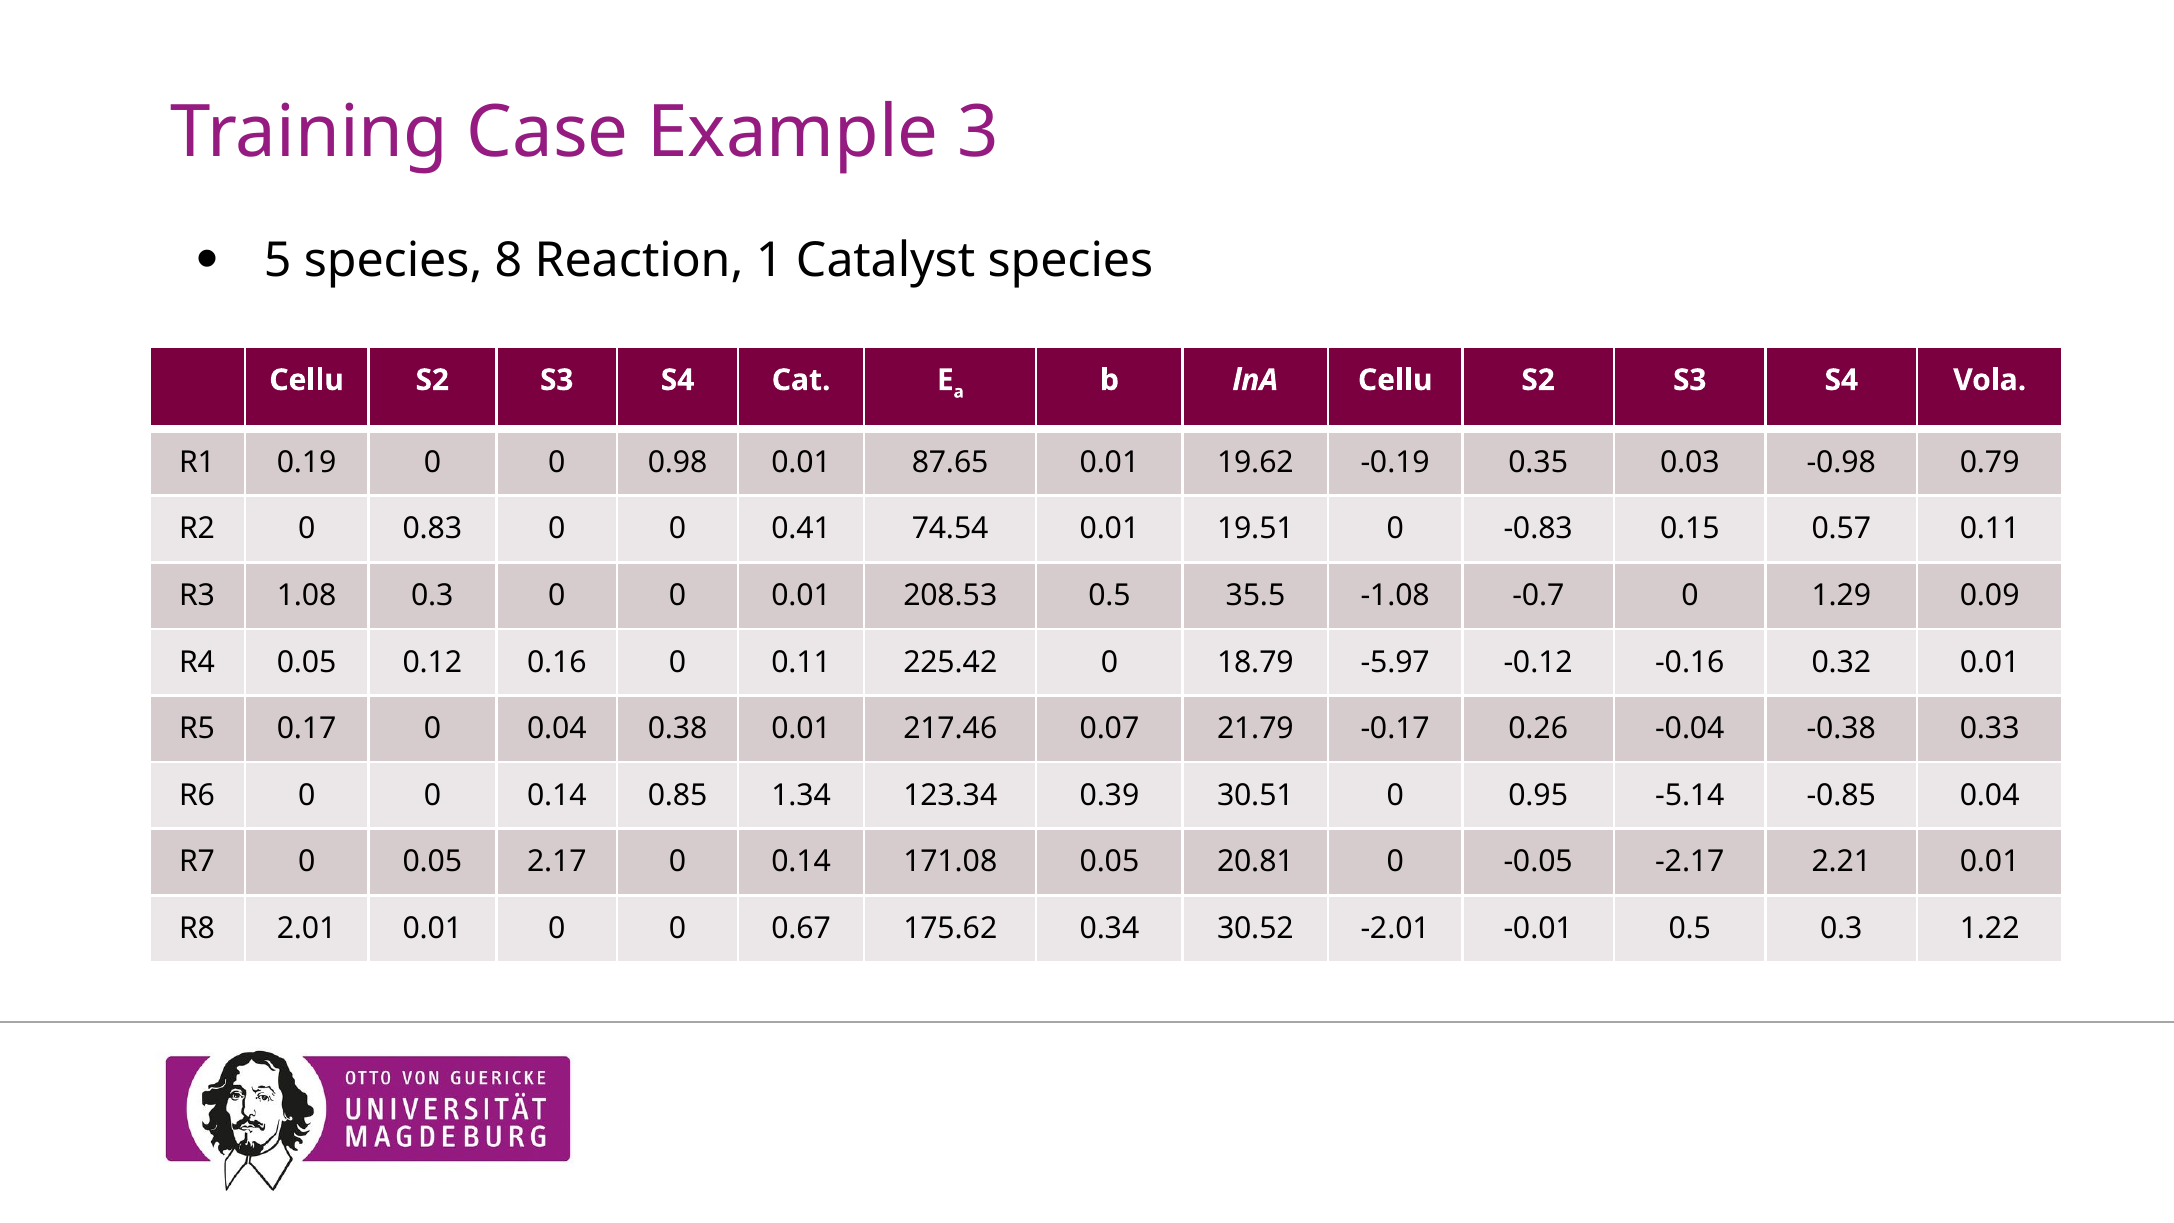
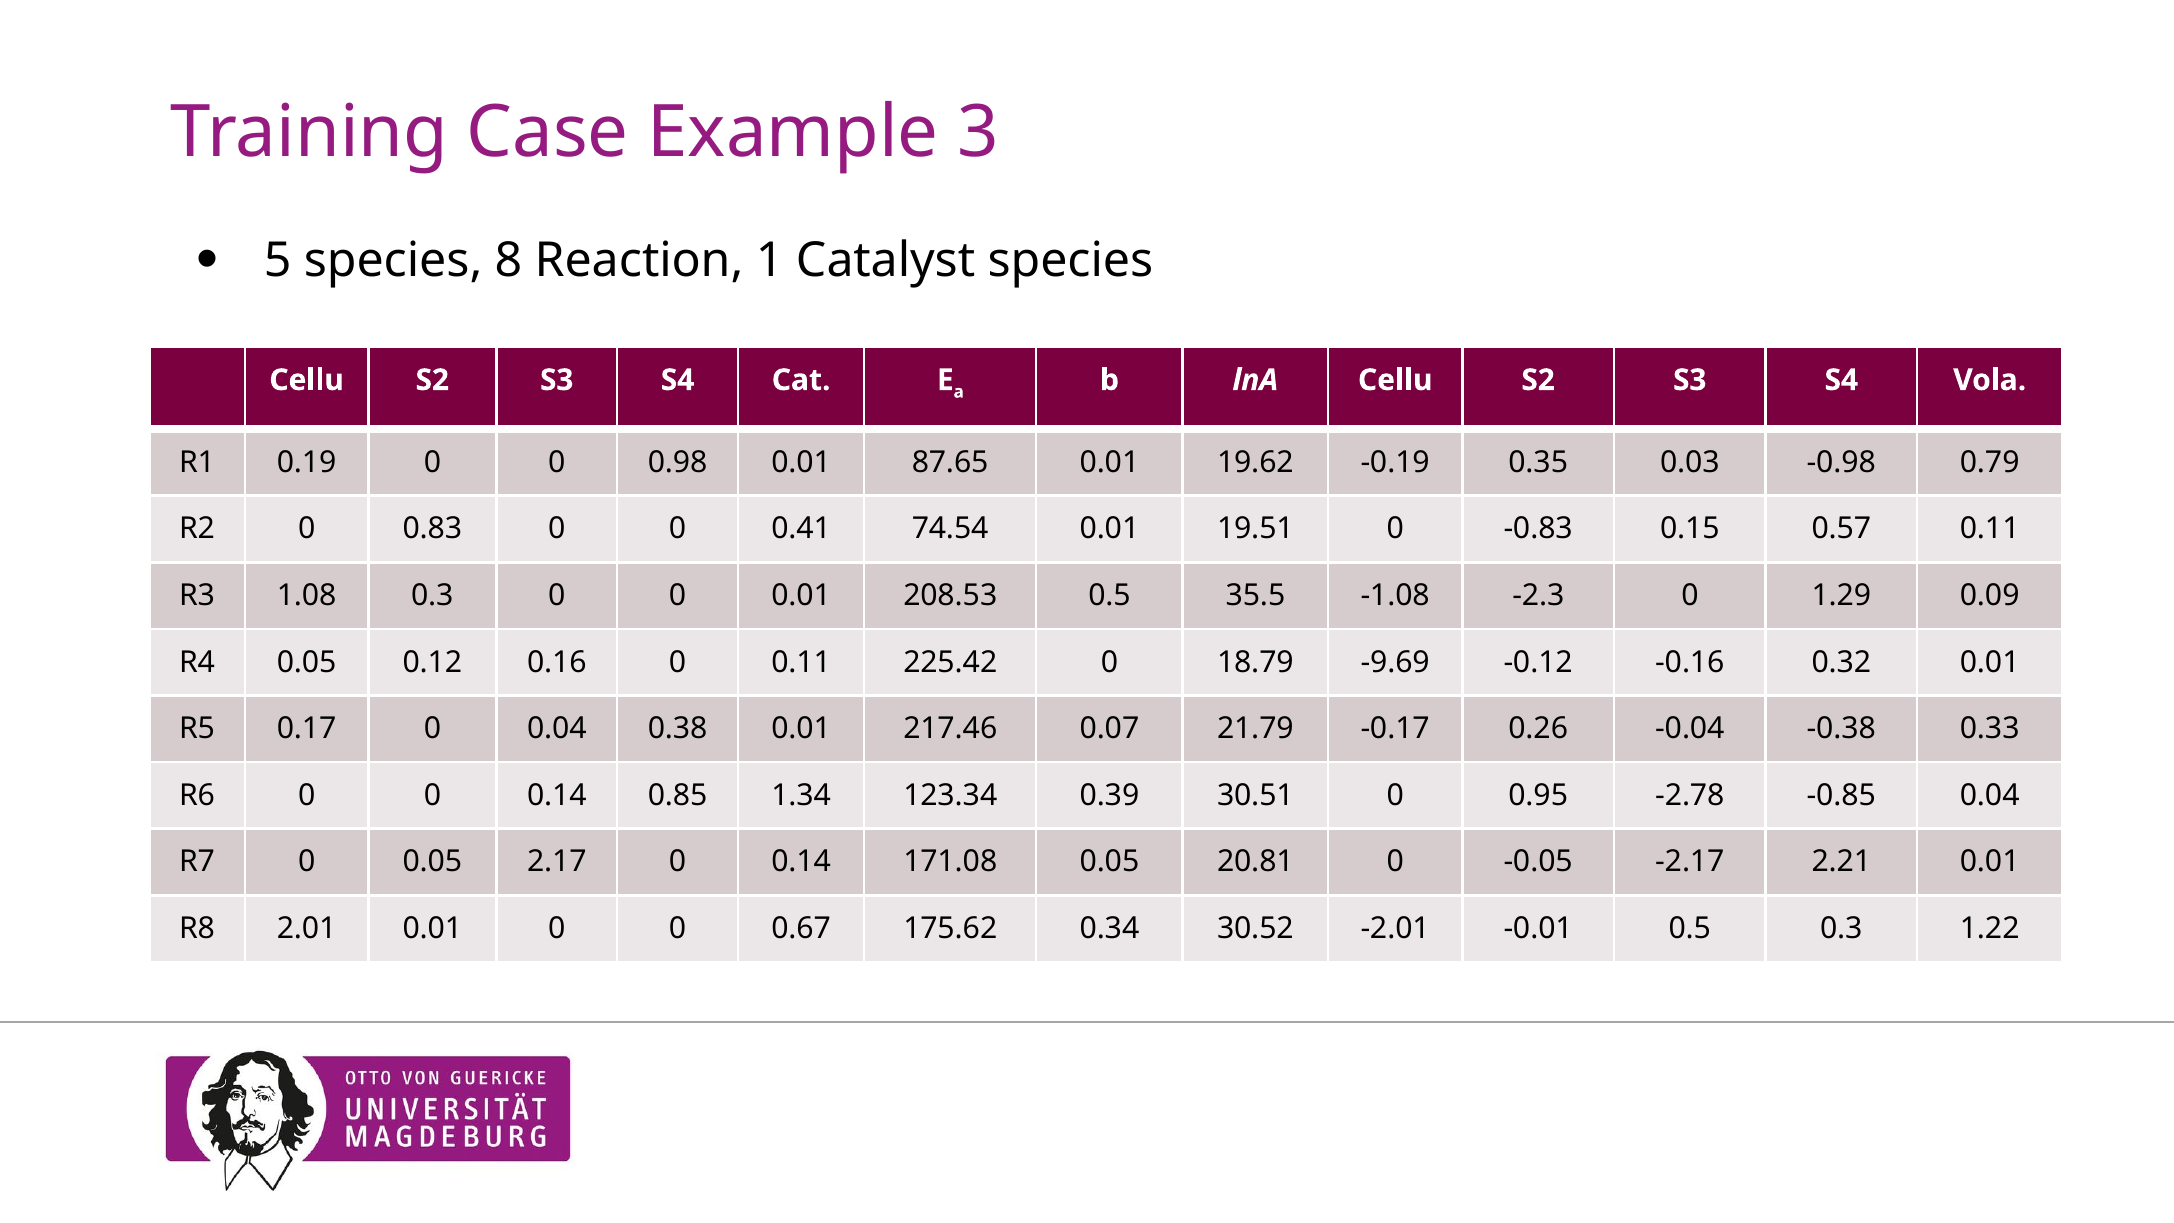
-0.7: -0.7 -> -2.3
-5.97: -5.97 -> -9.69
-5.14: -5.14 -> -2.78
